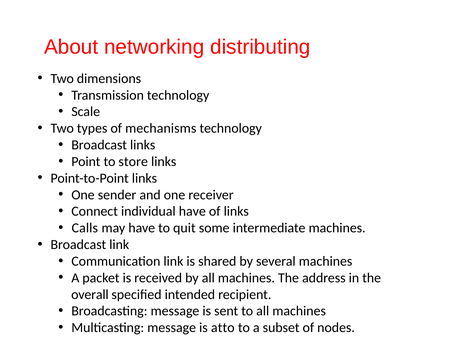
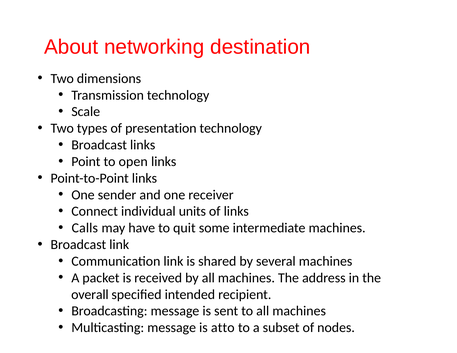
distributing: distributing -> destination
mechanisms: mechanisms -> presentation
store: store -> open
individual have: have -> units
